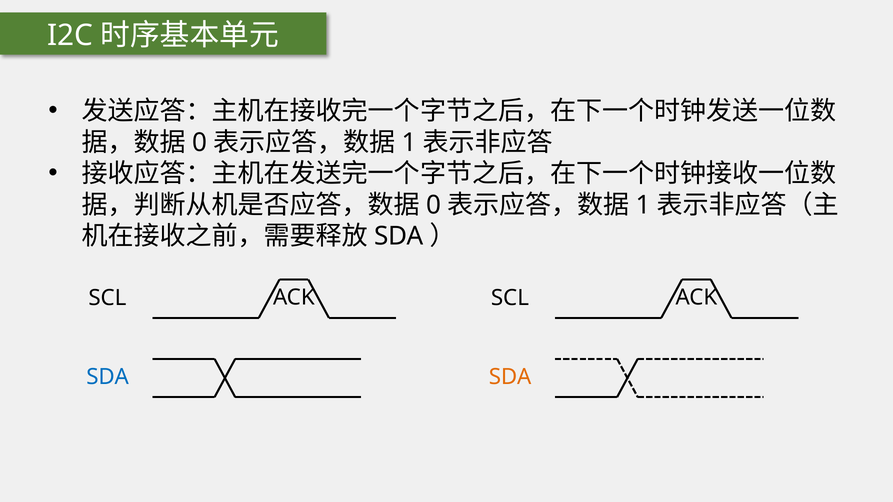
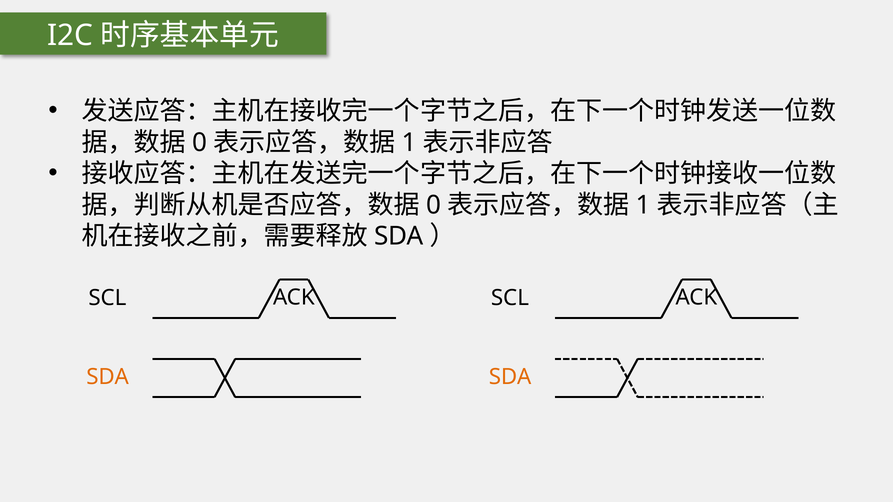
SDA at (108, 377) colour: blue -> orange
